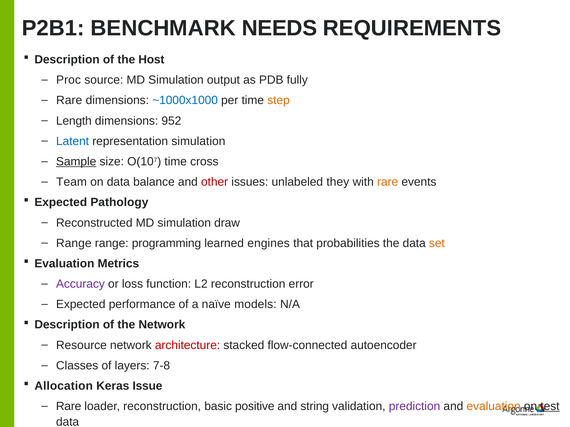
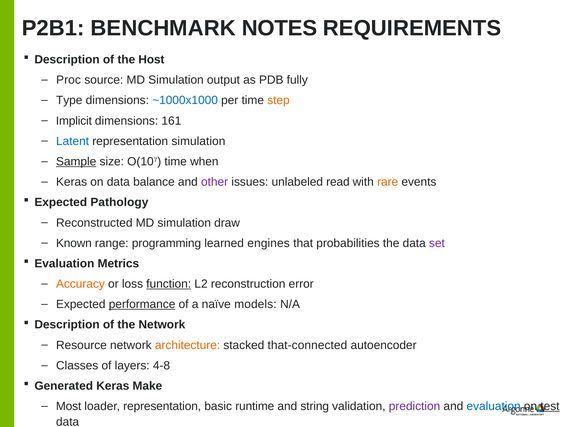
NEEDS: NEEDS -> NOTES
Rare at (69, 101): Rare -> Type
Length: Length -> Implicit
952: 952 -> 161
cross: cross -> when
Team at (72, 182): Team -> Keras
other colour: red -> purple
they: they -> read
Range at (74, 243): Range -> Known
set colour: orange -> purple
Accuracy colour: purple -> orange
function underline: none -> present
performance underline: none -> present
architecture colour: red -> orange
flow-connected: flow-connected -> that-connected
7-8: 7-8 -> 4-8
Allocation: Allocation -> Generated
Issue: Issue -> Make
Rare at (69, 407): Rare -> Most
loader reconstruction: reconstruction -> representation
positive: positive -> runtime
evaluation at (494, 407) colour: orange -> blue
